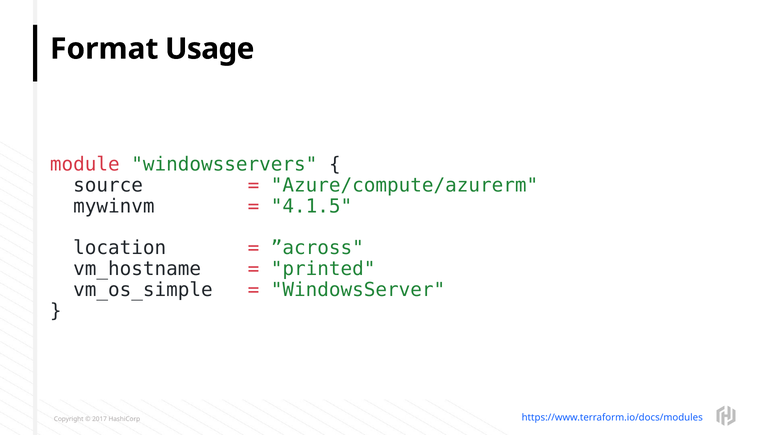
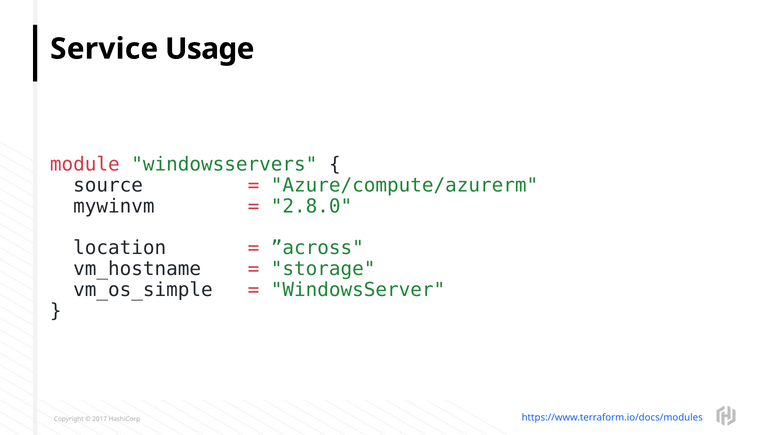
Format: Format -> Service
4.1.5: 4.1.5 -> 2.8.0
printed: printed -> storage
